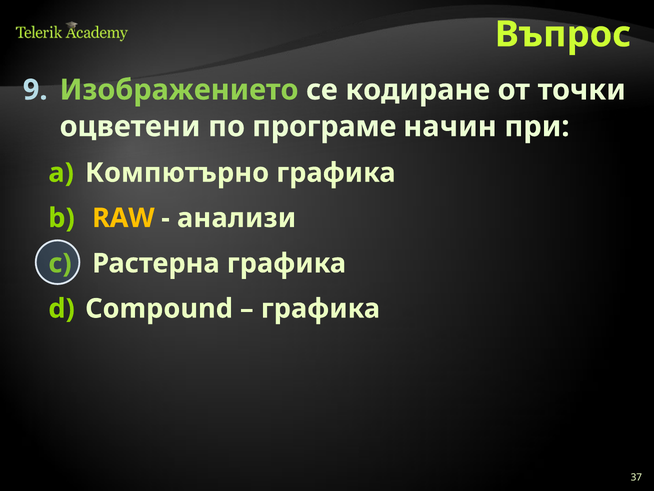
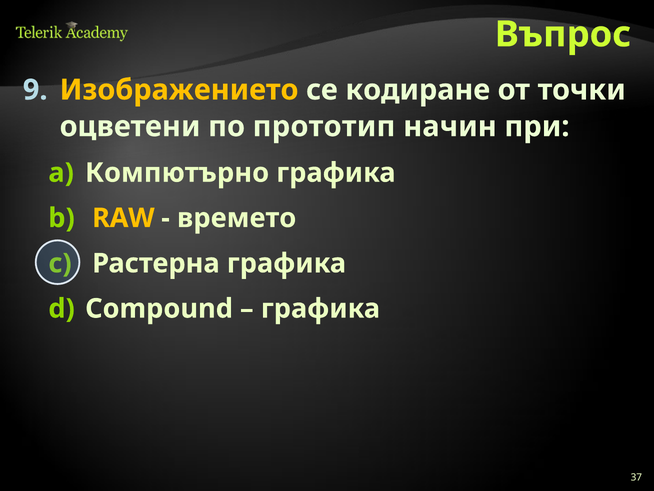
Изображението colour: light green -> yellow
програме: програме -> прототип
анализи: анализи -> времето
